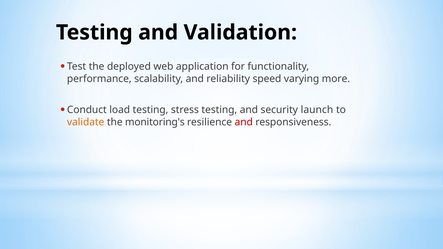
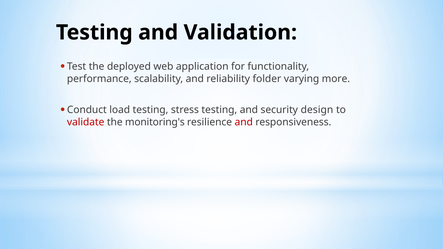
speed: speed -> folder
launch: launch -> design
validate colour: orange -> red
